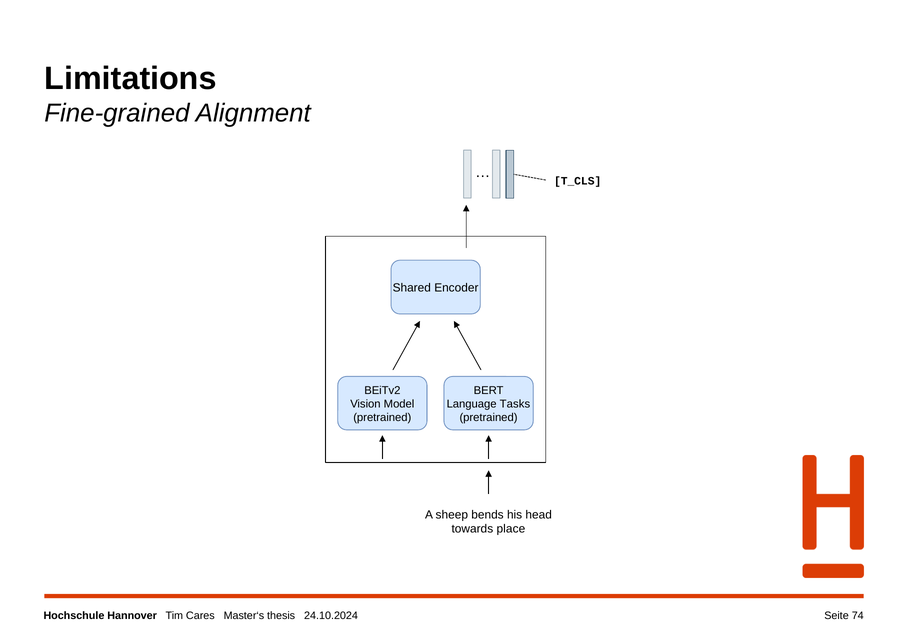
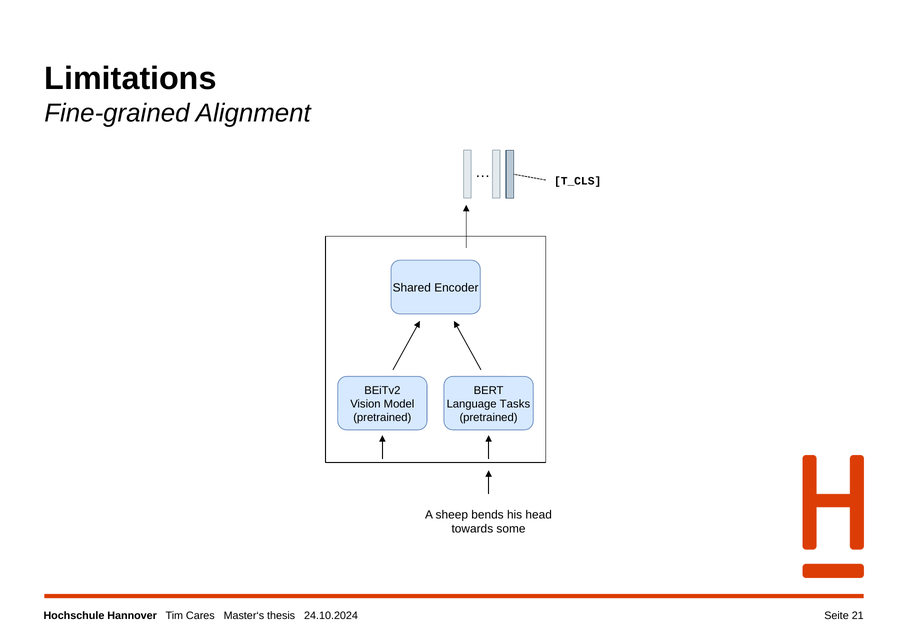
place: place -> some
74: 74 -> 21
